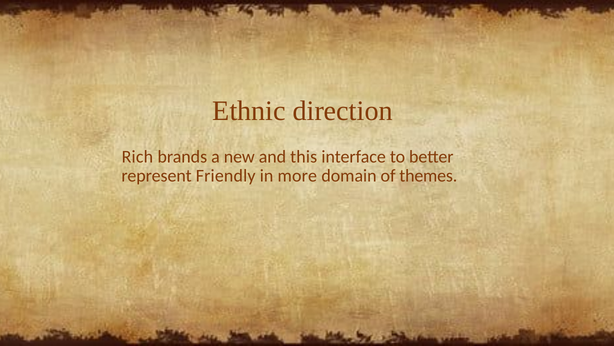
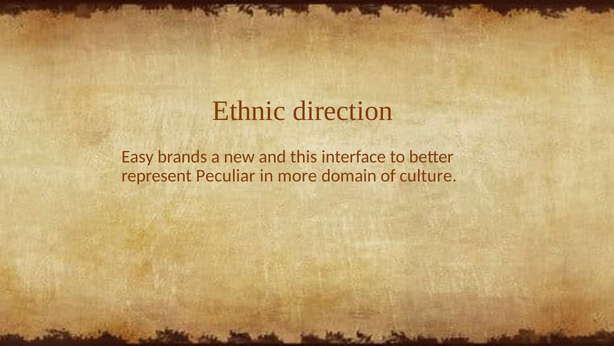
Rich: Rich -> Easy
Friendly: Friendly -> Peculiar
themes: themes -> culture
